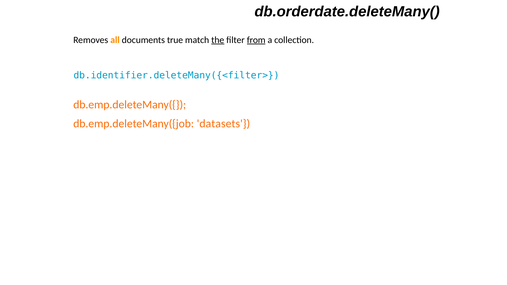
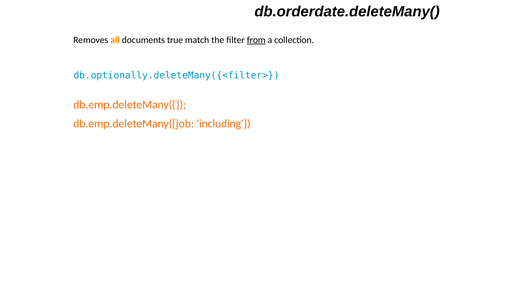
the underline: present -> none
db.identifier.deleteMany({<filter>: db.identifier.deleteMany({<filter> -> db.optionally.deleteMany({<filter>
datasets: datasets -> including
